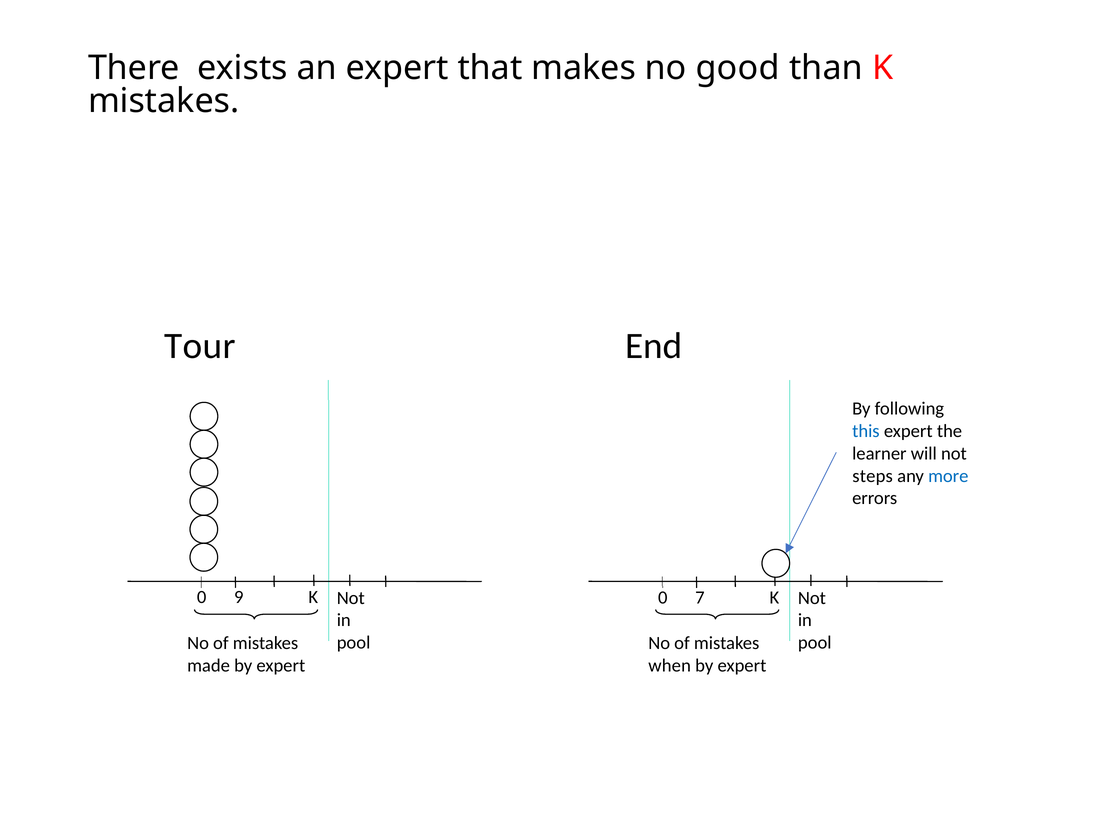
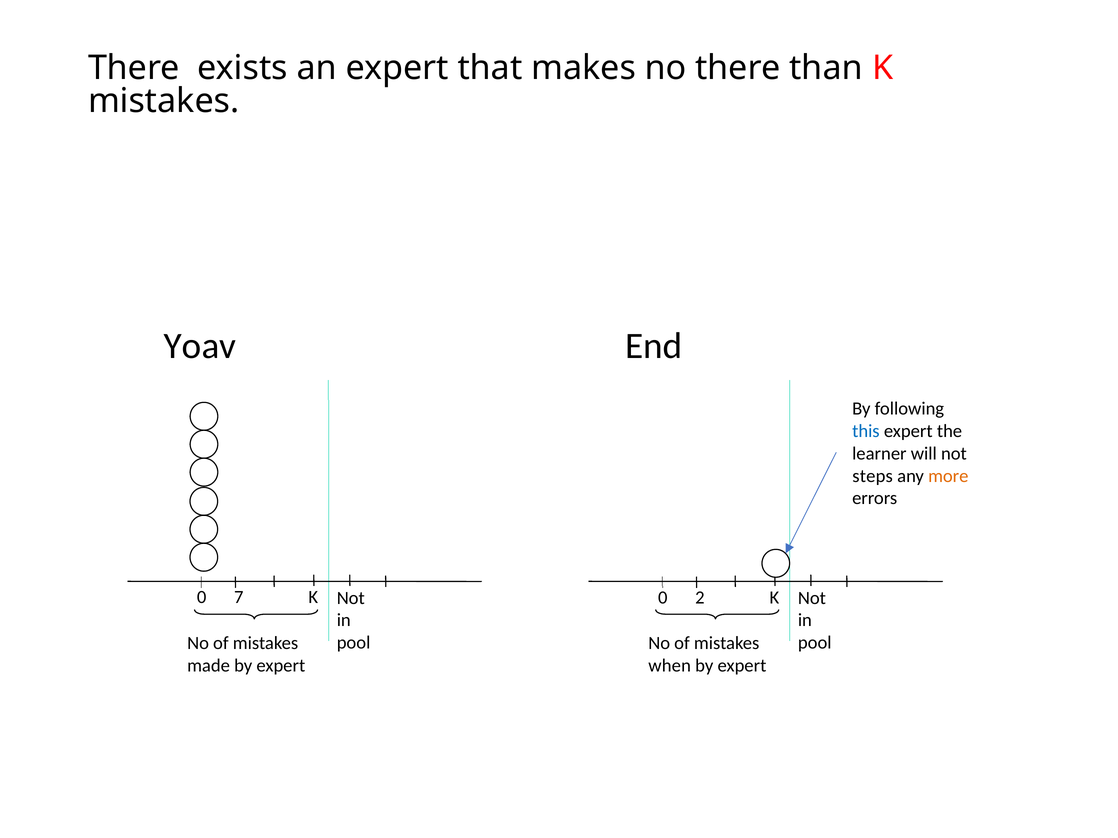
no good: good -> there
Tour: Tour -> Yoav
more colour: blue -> orange
9: 9 -> 7
7: 7 -> 2
